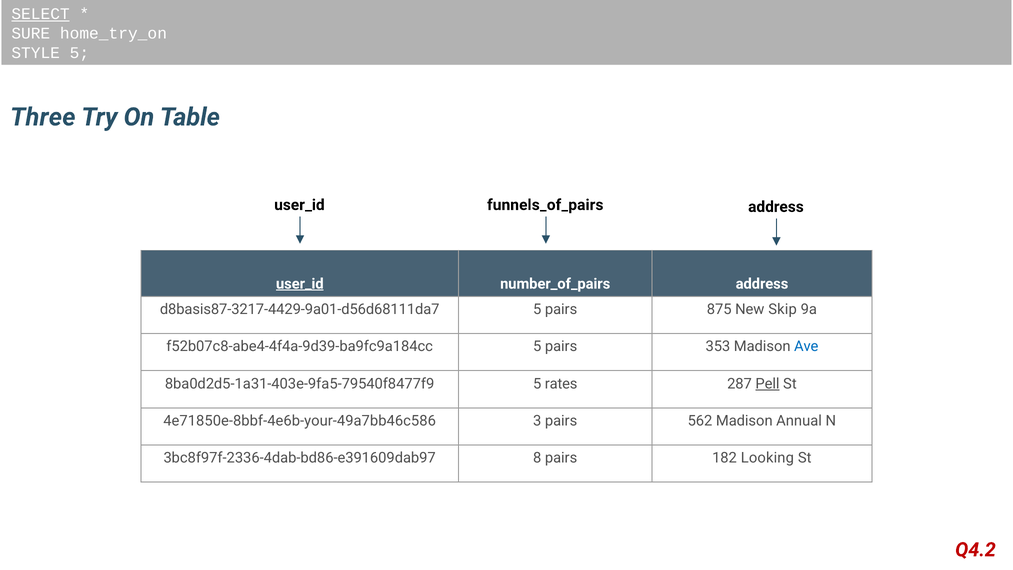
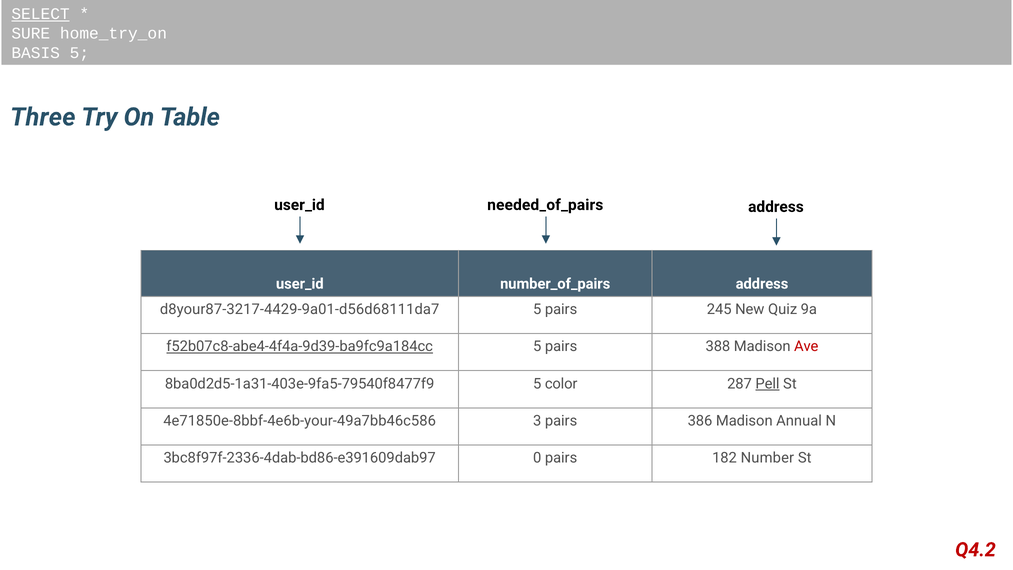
STYLE: STYLE -> BASIS
funnels_of_pairs: funnels_of_pairs -> needed_of_pairs
user_id at (300, 284) underline: present -> none
d8basis87-3217-4429-9a01-d56d68111da7: d8basis87-3217-4429-9a01-d56d68111da7 -> d8your87-3217-4429-9a01-d56d68111da7
875: 875 -> 245
Skip: Skip -> Quiz
f52b07c8-abe4-4f4a-9d39-ba9fc9a184cc underline: none -> present
353: 353 -> 388
Ave colour: blue -> red
rates: rates -> color
562: 562 -> 386
8: 8 -> 0
Looking: Looking -> Number
